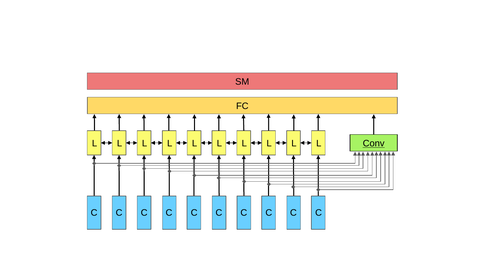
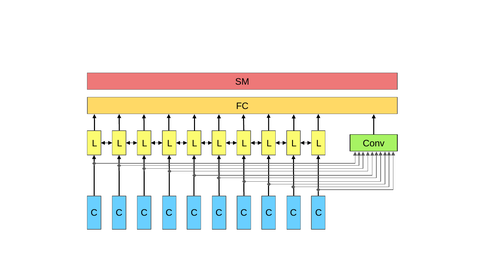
Conv underline: present -> none
